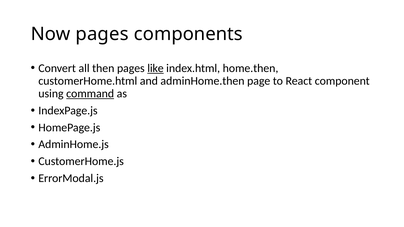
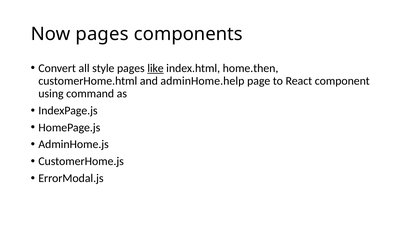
then: then -> style
adminHome.then: adminHome.then -> adminHome.help
command underline: present -> none
